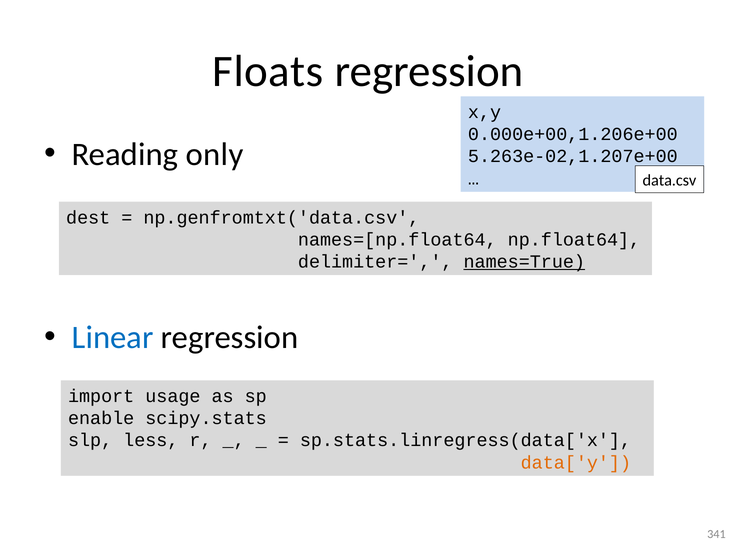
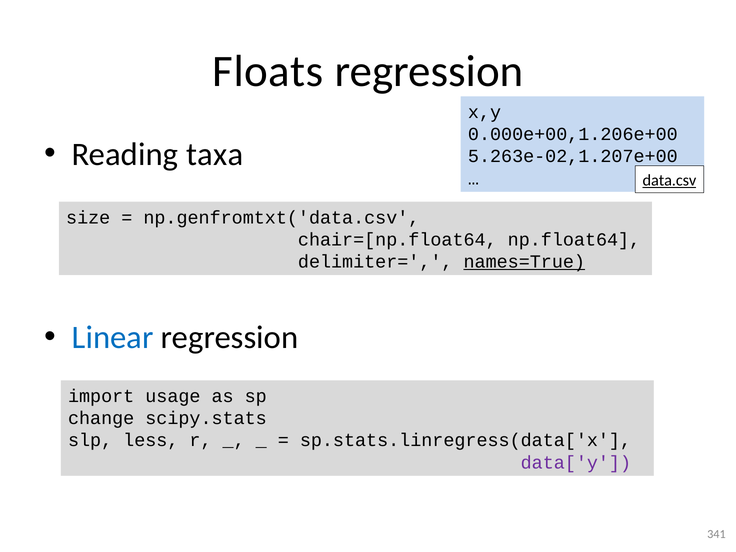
only: only -> taxa
data.csv underline: none -> present
dest: dest -> size
names=[np.float64: names=[np.float64 -> chair=[np.float64
enable: enable -> change
data['y colour: orange -> purple
